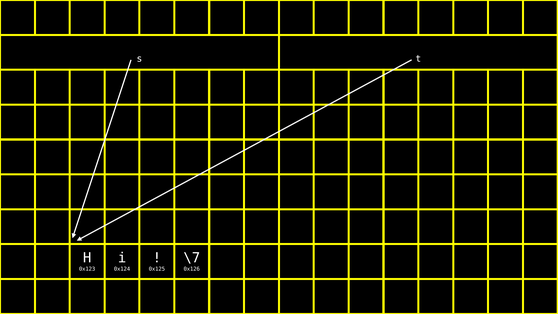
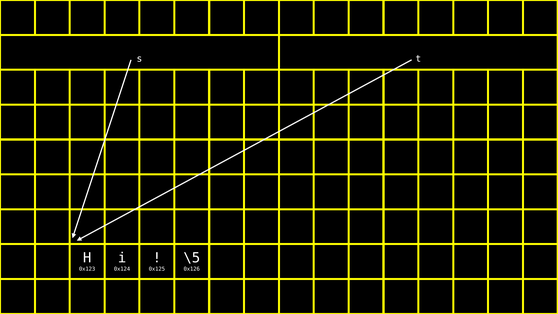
\7: \7 -> \5
